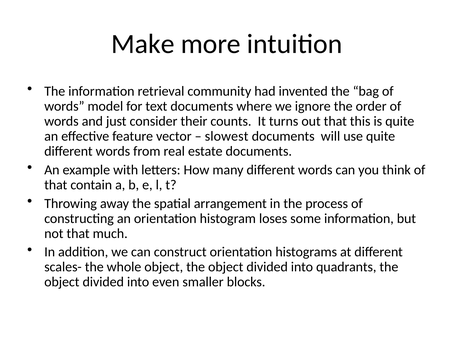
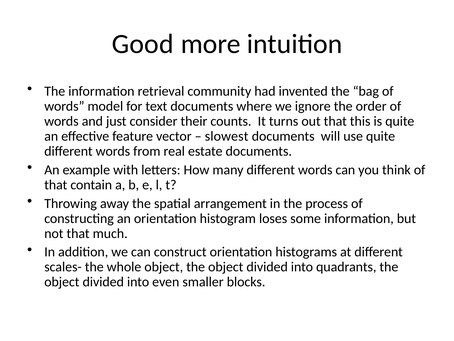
Make: Make -> Good
